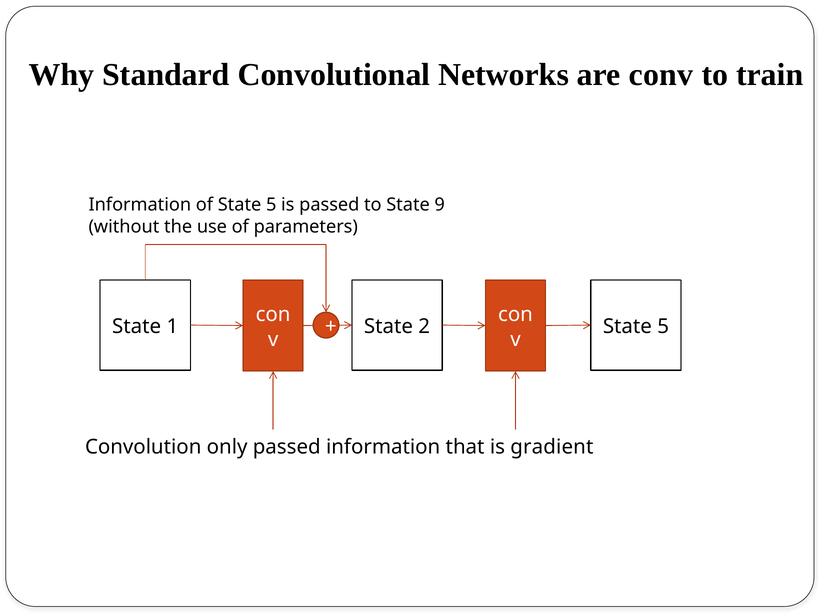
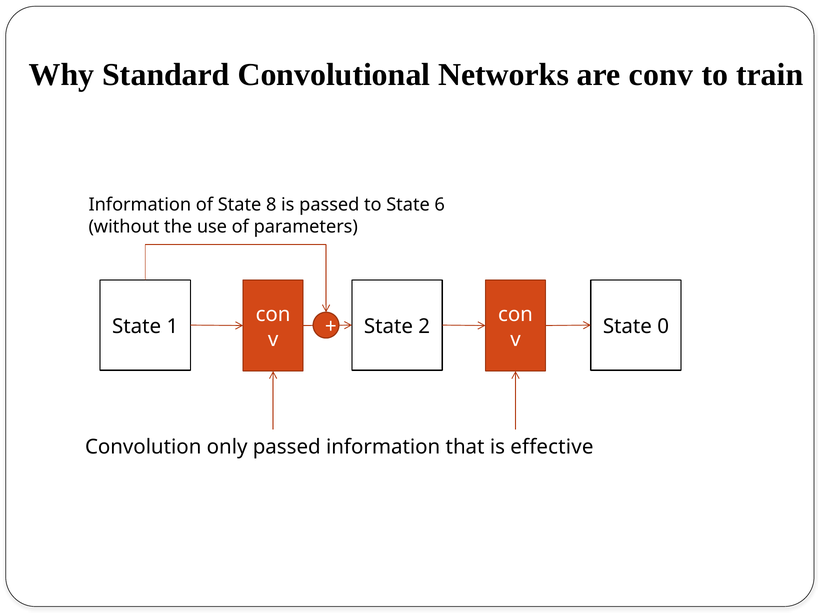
of State 5: 5 -> 8
9: 9 -> 6
2 State 5: 5 -> 0
gradient: gradient -> effective
